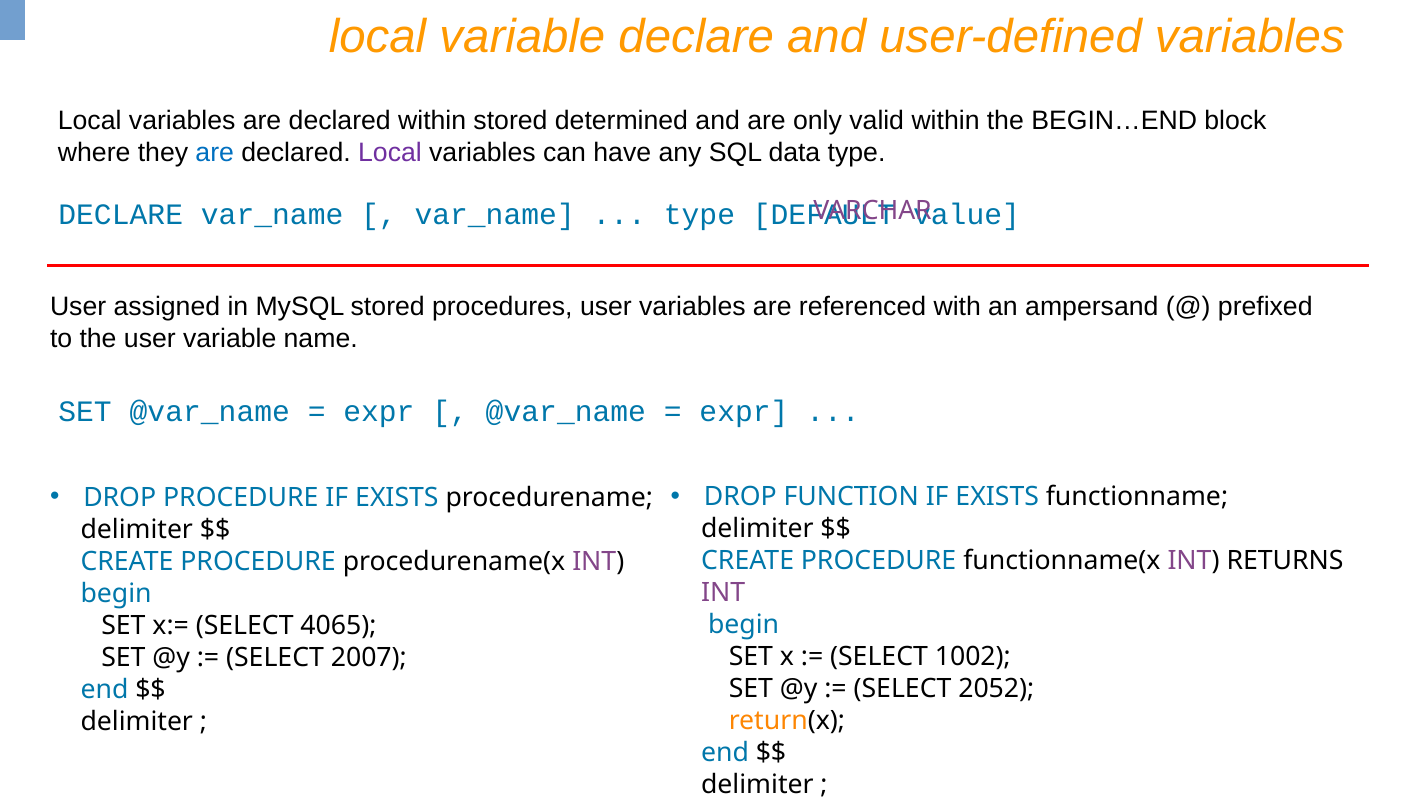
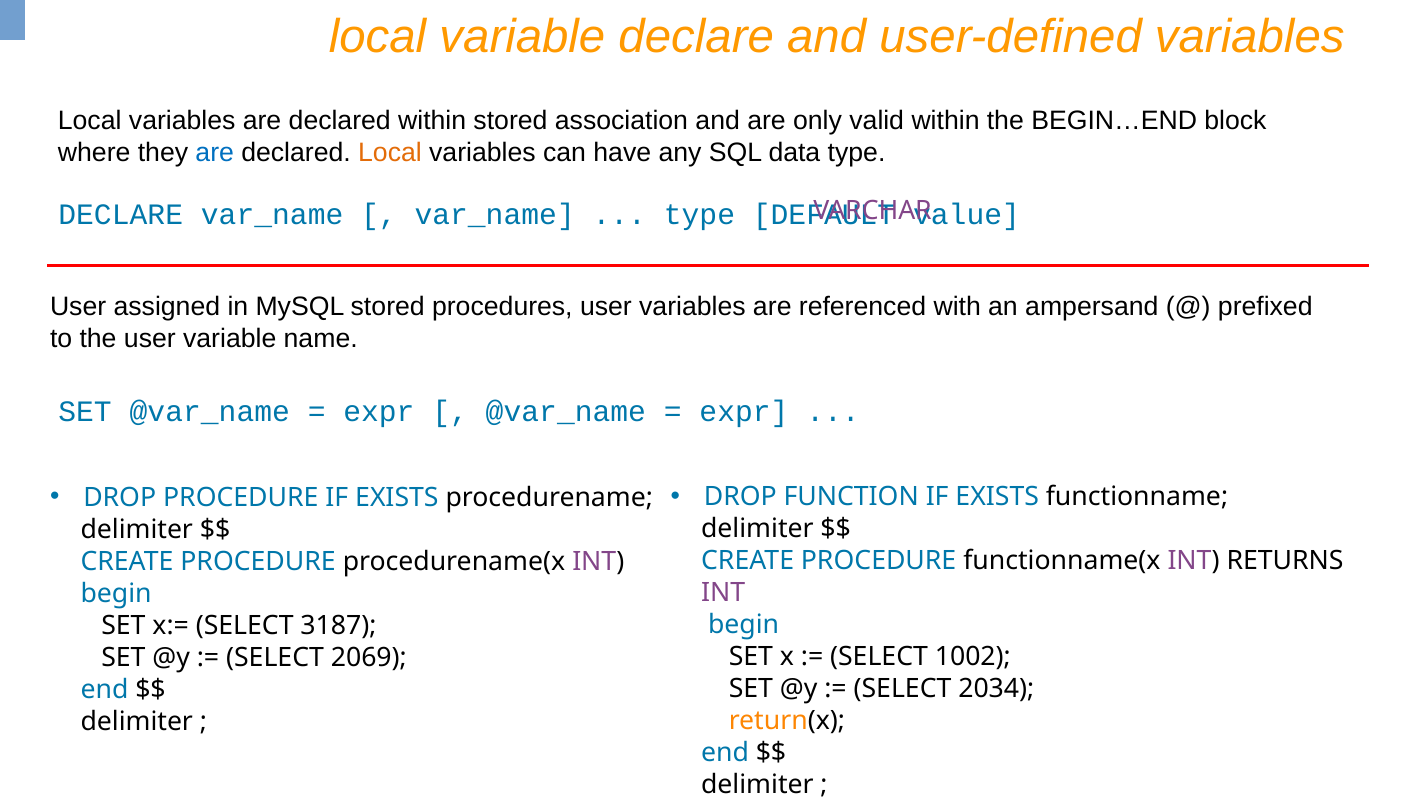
determined: determined -> association
Local at (390, 153) colour: purple -> orange
4065: 4065 -> 3187
2007: 2007 -> 2069
2052: 2052 -> 2034
